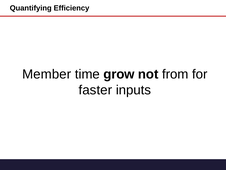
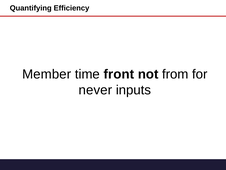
grow: grow -> front
faster: faster -> never
